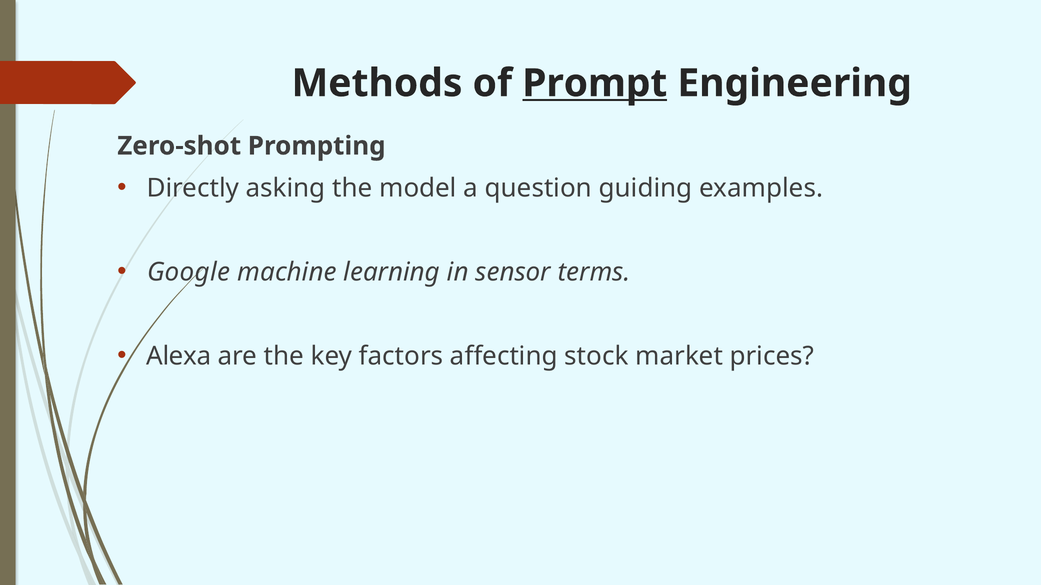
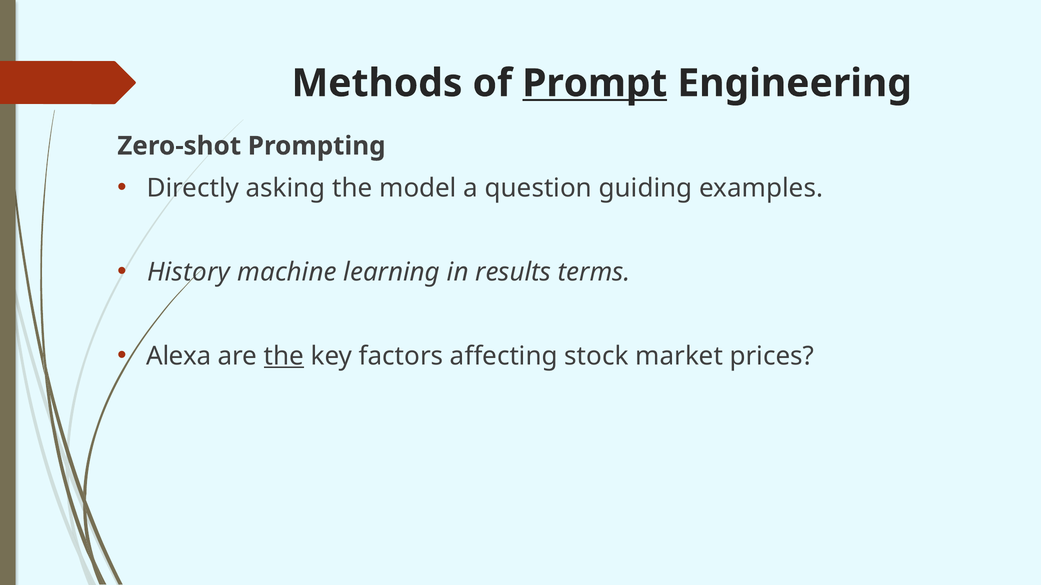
Google: Google -> History
sensor: sensor -> results
the at (284, 356) underline: none -> present
